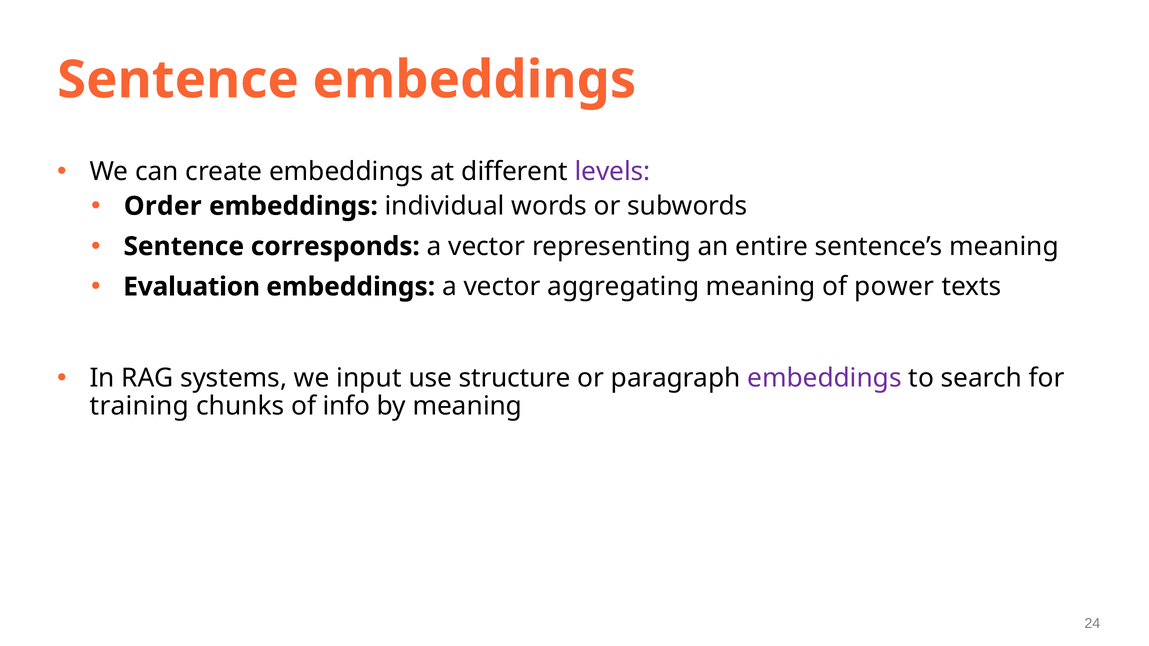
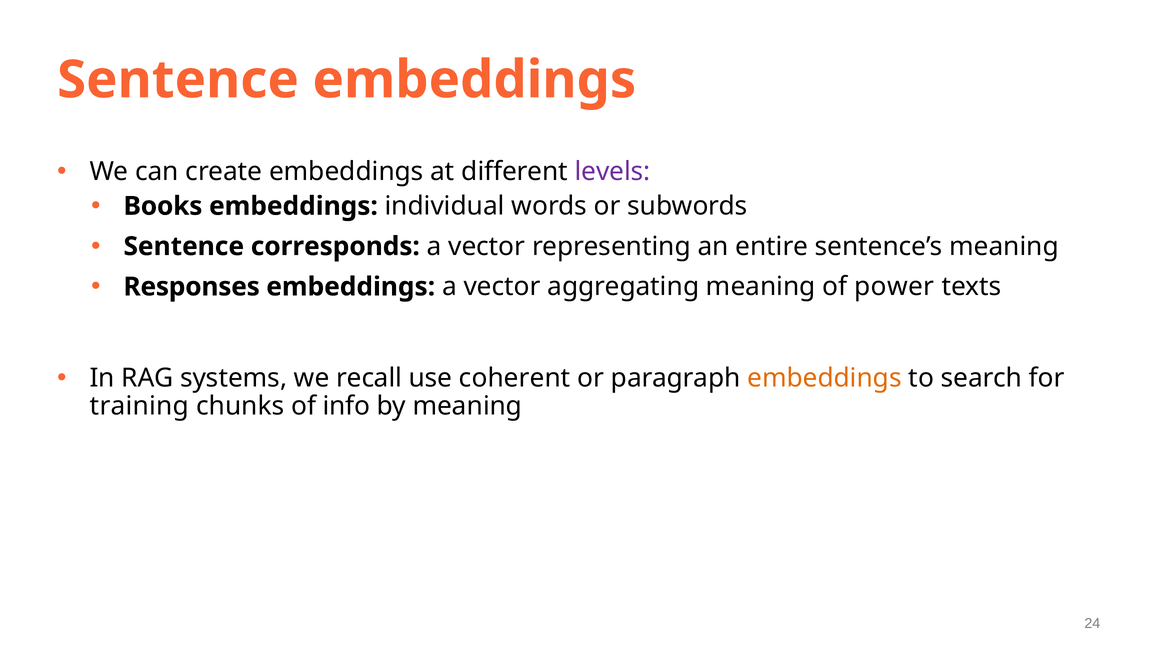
Order: Order -> Books
Evaluation: Evaluation -> Responses
input: input -> recall
structure: structure -> coherent
embeddings at (824, 378) colour: purple -> orange
